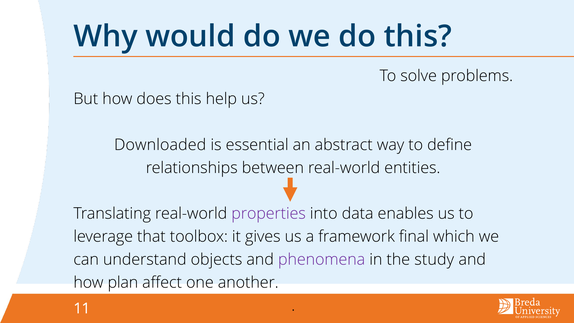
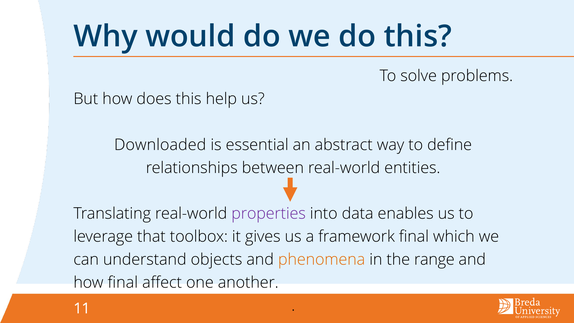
phenomena colour: purple -> orange
study: study -> range
how plan: plan -> final
